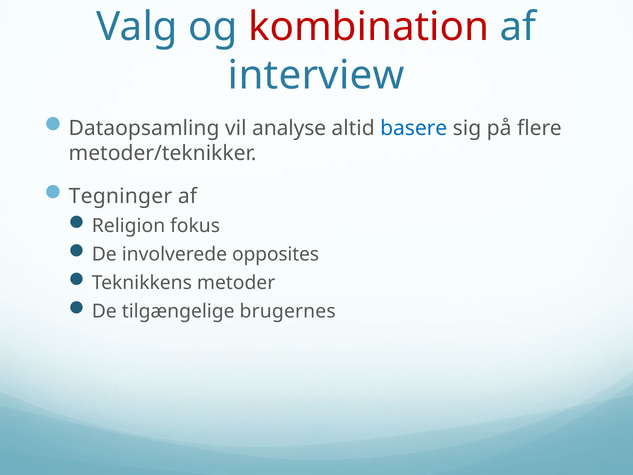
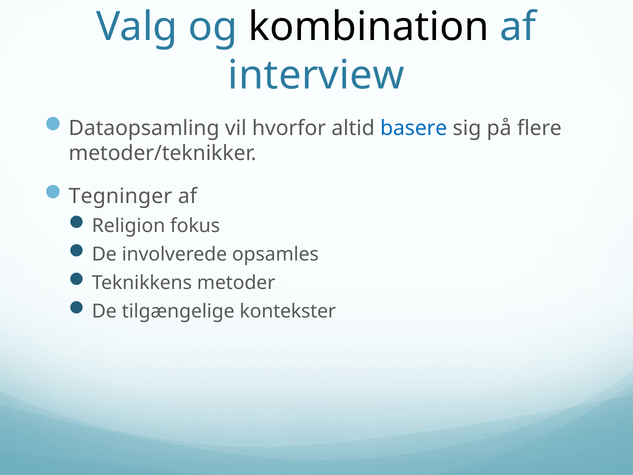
kombination colour: red -> black
analyse: analyse -> hvorfor
opposites: opposites -> opsamles
brugernes: brugernes -> kontekster
